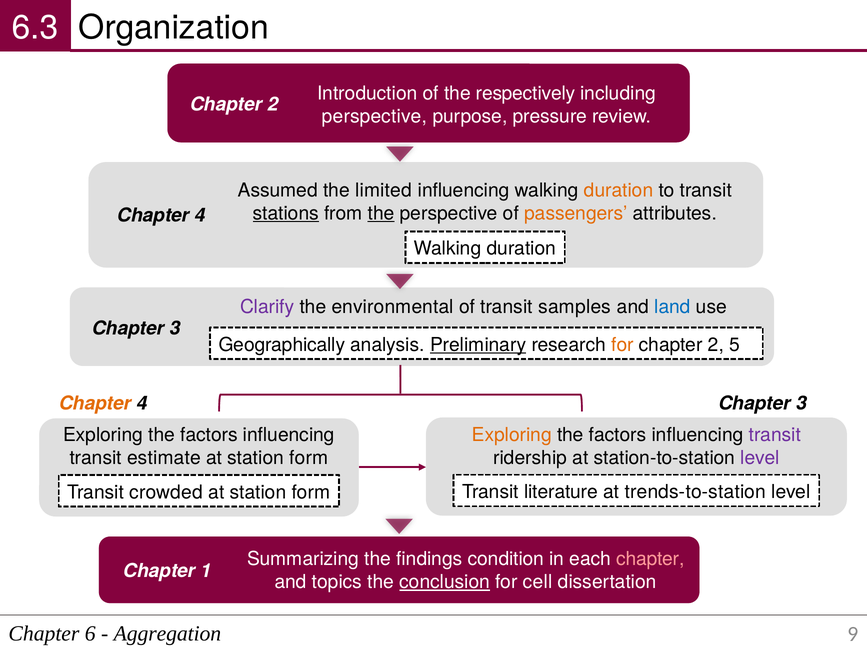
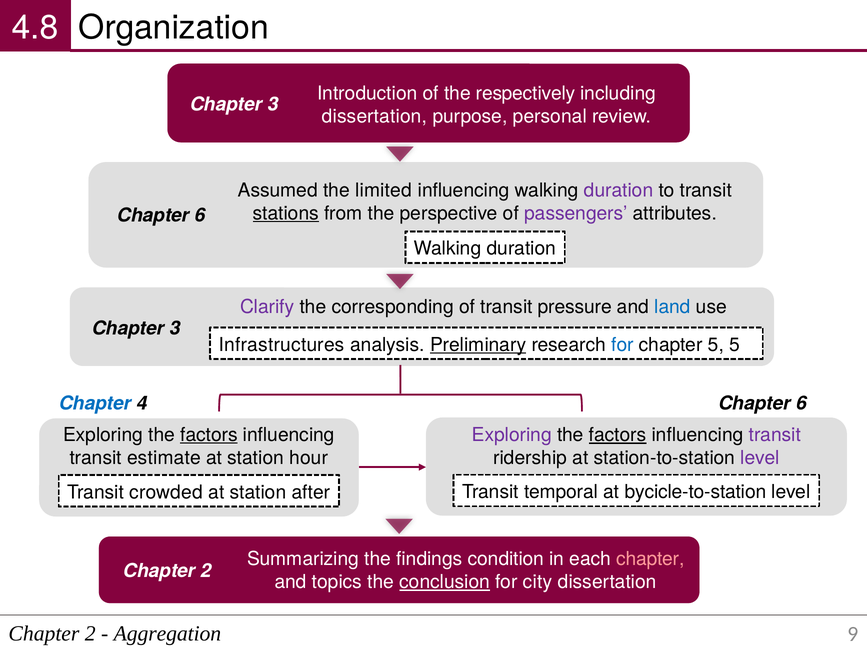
6.3: 6.3 -> 4.8
2 at (273, 104): 2 -> 3
perspective at (374, 116): perspective -> dissertation
pressure: pressure -> personal
duration at (619, 190) colour: orange -> purple
the at (381, 213) underline: present -> none
passengers colour: orange -> purple
4 at (200, 216): 4 -> 6
environmental: environmental -> corresponding
samples: samples -> pressure
Geographically: Geographically -> Infrastructures
for at (622, 345) colour: orange -> blue
2 at (716, 345): 2 -> 5
Chapter at (95, 403) colour: orange -> blue
3 at (801, 403): 3 -> 6
factors at (209, 435) underline: none -> present
Exploring at (512, 435) colour: orange -> purple
factors at (618, 435) underline: none -> present
form at (309, 458): form -> hour
literature: literature -> temporal
trends-to-station: trends-to-station -> bycicle-to-station
form at (311, 492): form -> after
1 at (206, 571): 1 -> 2
cell: cell -> city
6 at (90, 634): 6 -> 2
